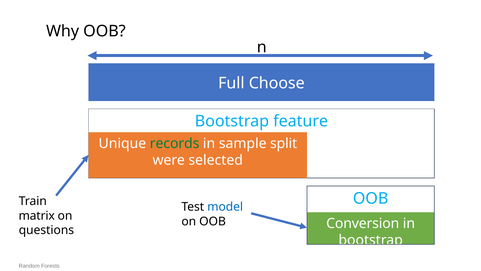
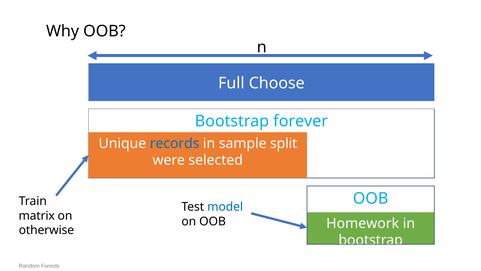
feature: feature -> forever
records colour: green -> blue
Conversion: Conversion -> Homework
questions: questions -> otherwise
